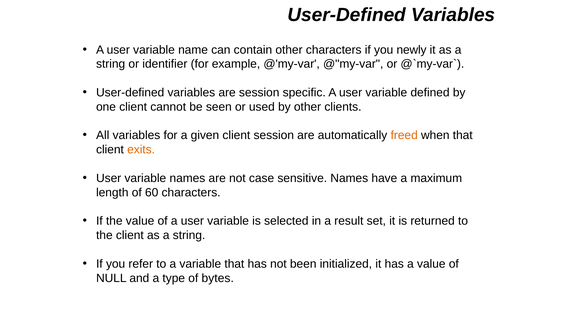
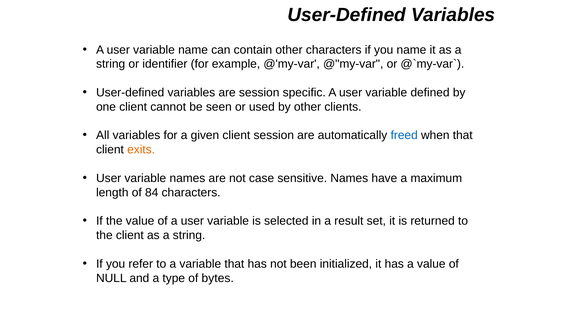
you newly: newly -> name
freed colour: orange -> blue
60: 60 -> 84
